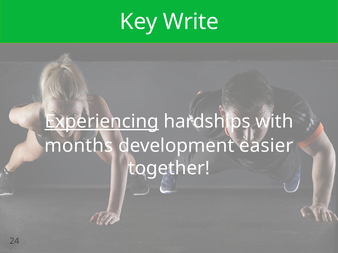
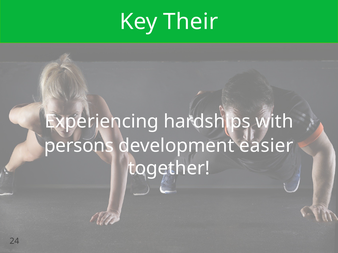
Write: Write -> Their
Experiencing underline: present -> none
months: months -> persons
